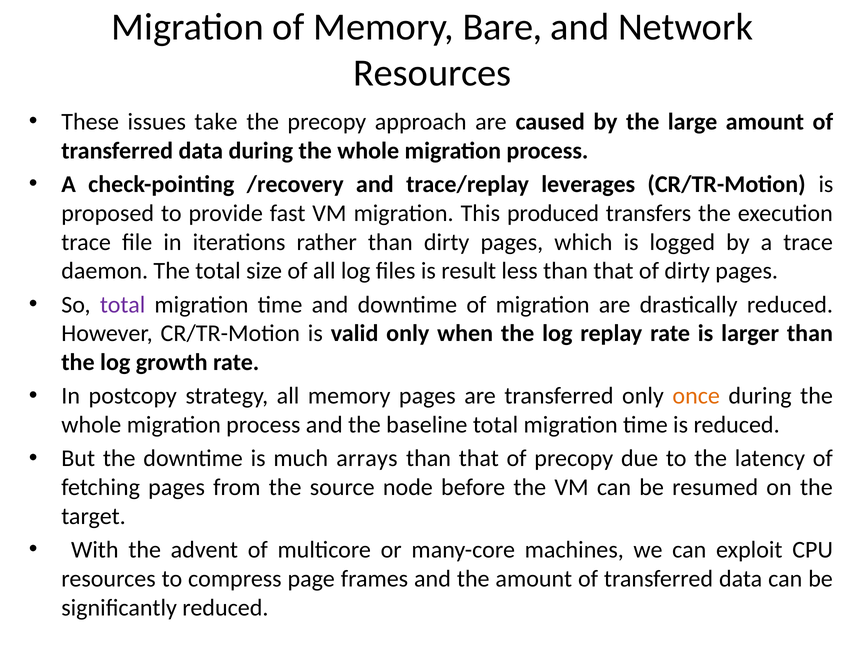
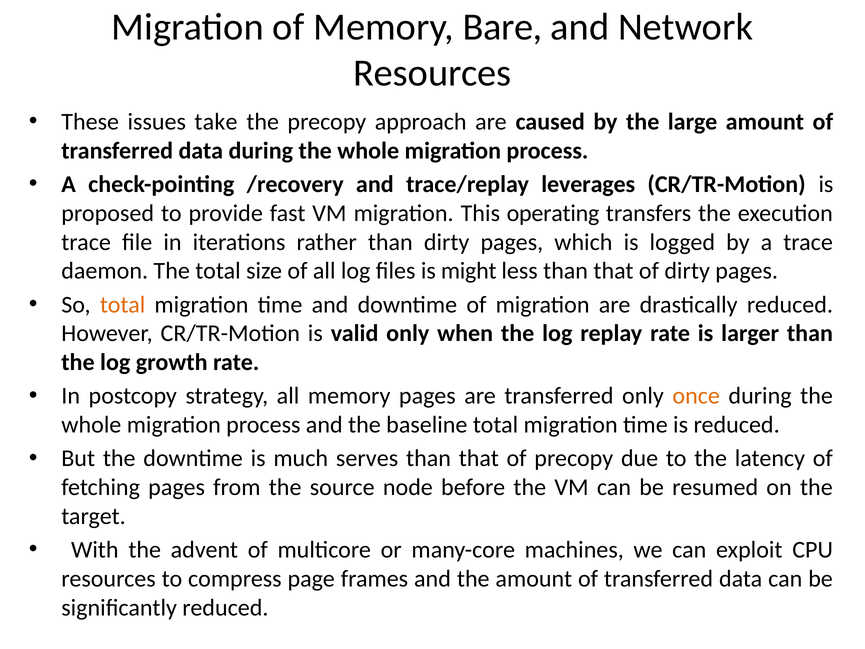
produced: produced -> operating
result: result -> might
total at (123, 304) colour: purple -> orange
arrays: arrays -> serves
